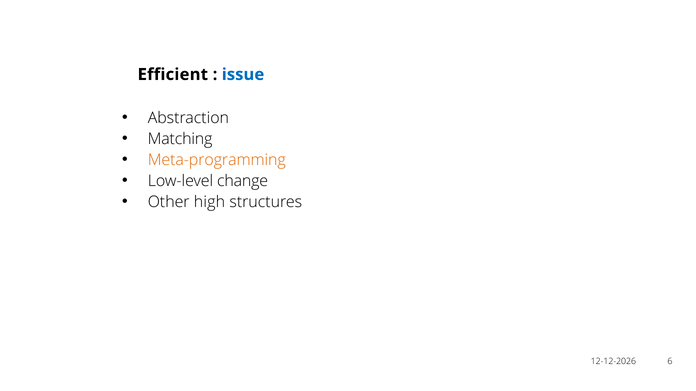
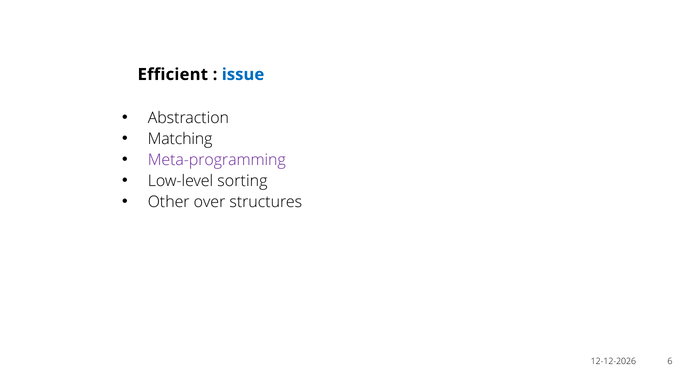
Meta-programming colour: orange -> purple
change: change -> sorting
high: high -> over
